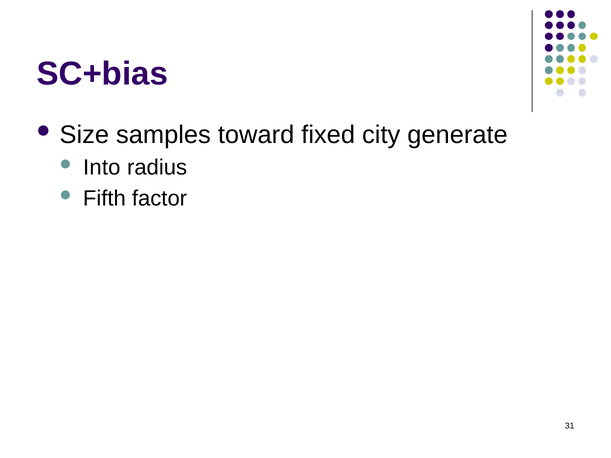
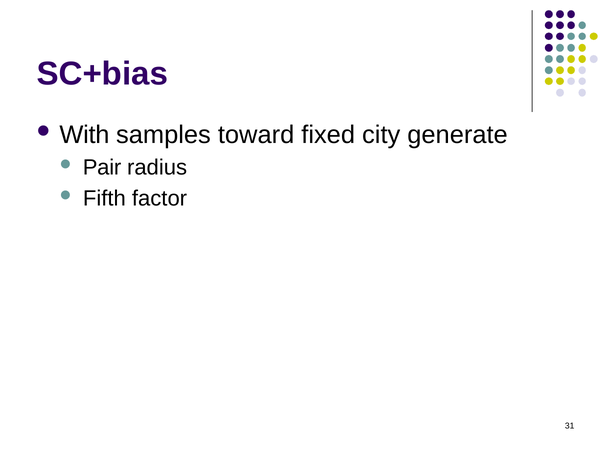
Size: Size -> With
Into: Into -> Pair
